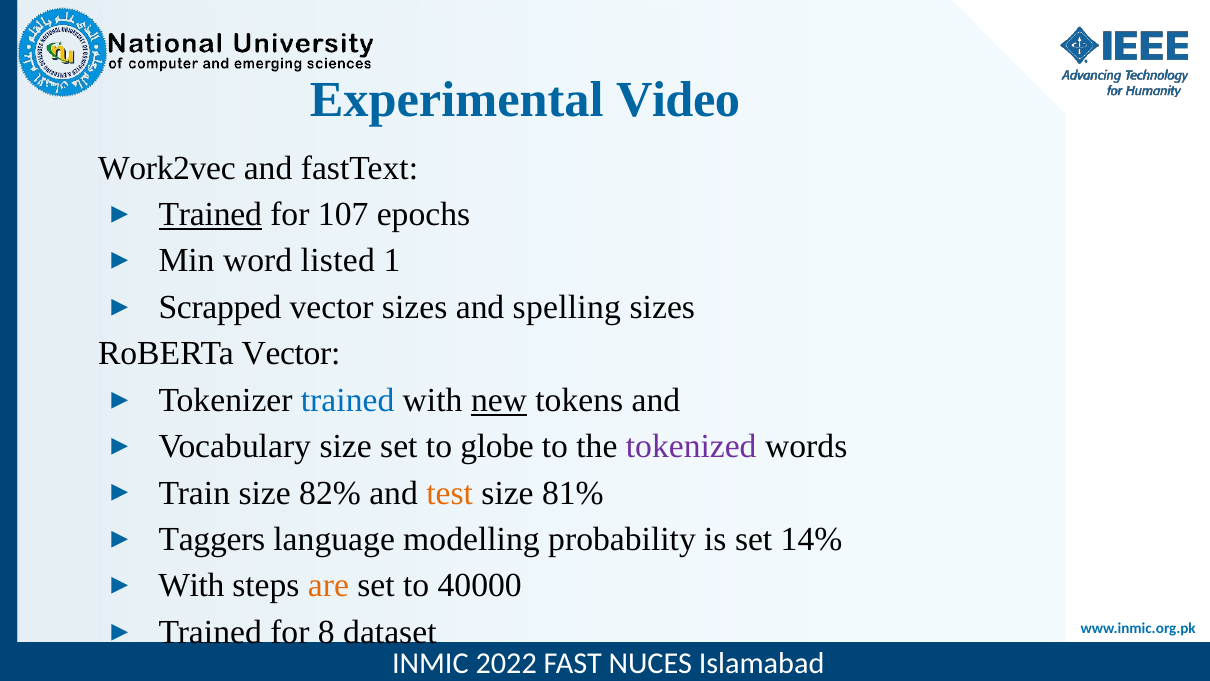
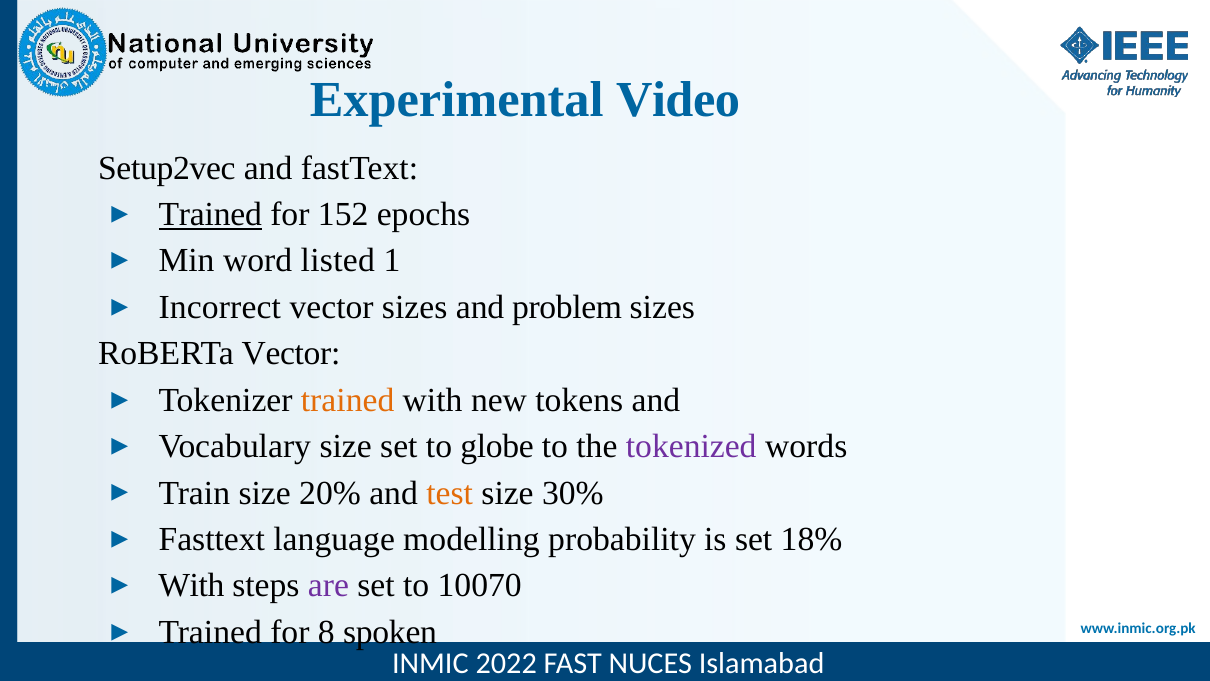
Work2vec: Work2vec -> Setup2vec
107: 107 -> 152
Scrapped: Scrapped -> Incorrect
spelling: spelling -> problem
trained at (348, 400) colour: blue -> orange
new underline: present -> none
82%: 82% -> 20%
81%: 81% -> 30%
Taggers at (212, 539): Taggers -> Fasttext
14%: 14% -> 18%
are colour: orange -> purple
40000: 40000 -> 10070
dataset: dataset -> spoken
